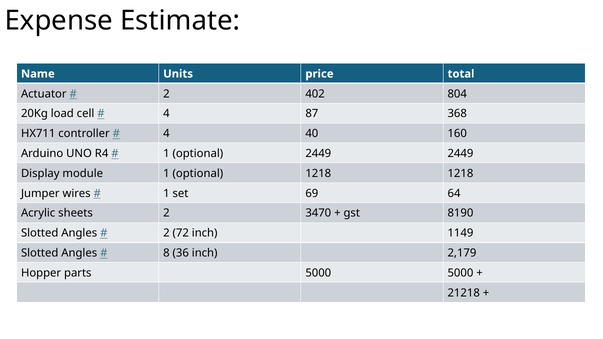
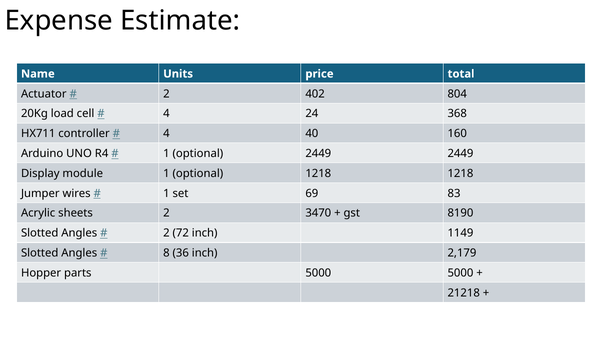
87: 87 -> 24
64: 64 -> 83
